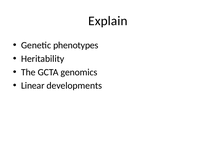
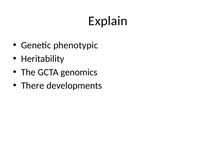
phenotypes: phenotypes -> phenotypic
Linear: Linear -> There
